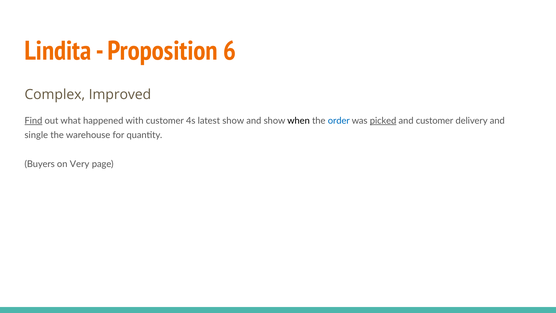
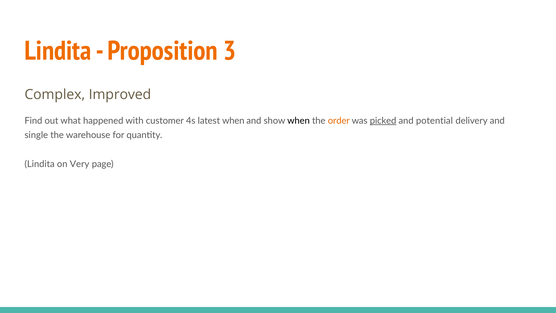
6: 6 -> 3
Find underline: present -> none
latest show: show -> when
order colour: blue -> orange
and customer: customer -> potential
Buyers at (40, 164): Buyers -> Lindita
